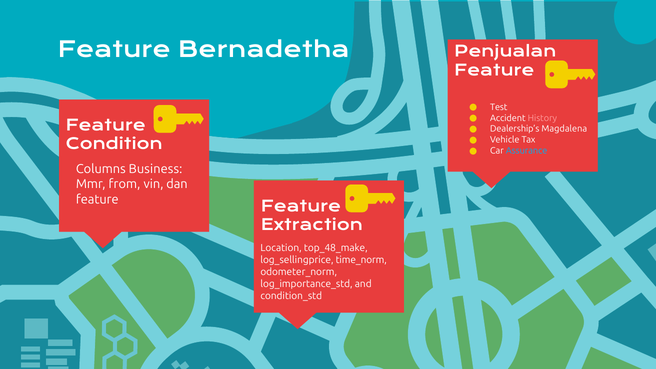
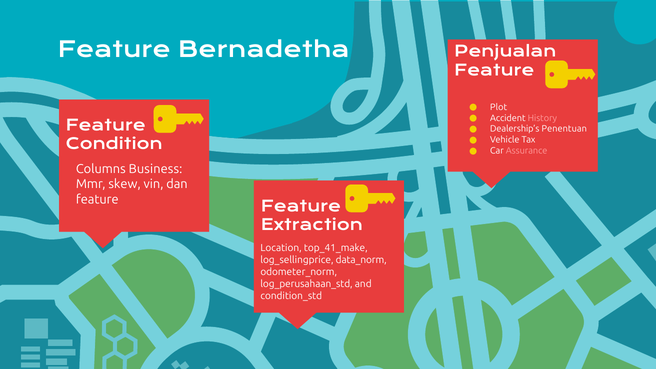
Test: Test -> Plot
Magdalena: Magdalena -> Penentuan
Assurance colour: light blue -> pink
from: from -> skew
top_48_make: top_48_make -> top_41_make
time_norm: time_norm -> data_norm
log_importance_std: log_importance_std -> log_perusahaan_std
